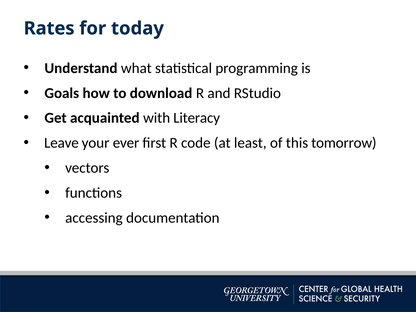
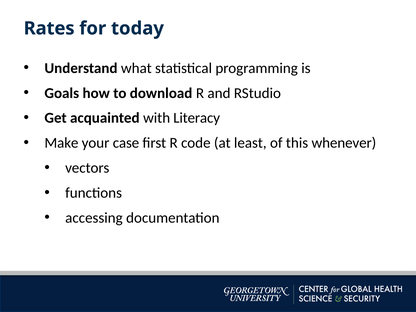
Leave: Leave -> Make
ever: ever -> case
tomorrow: tomorrow -> whenever
